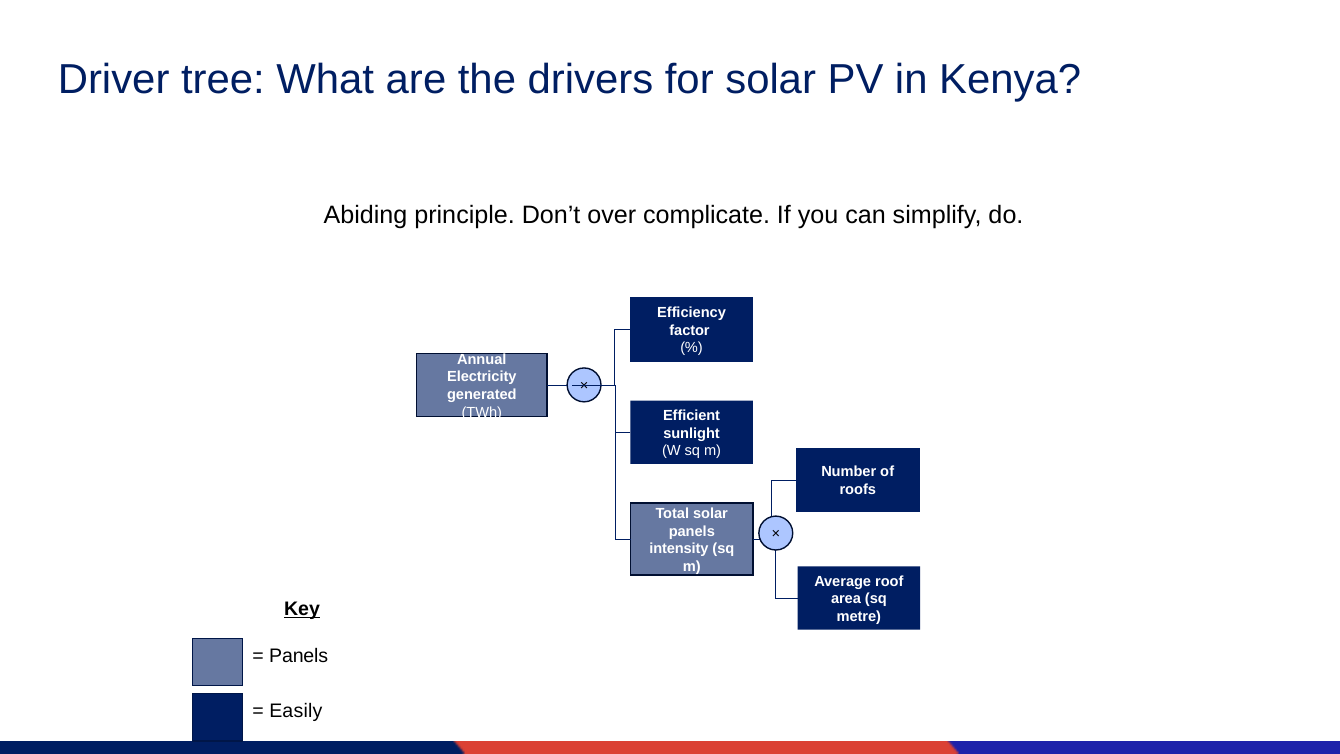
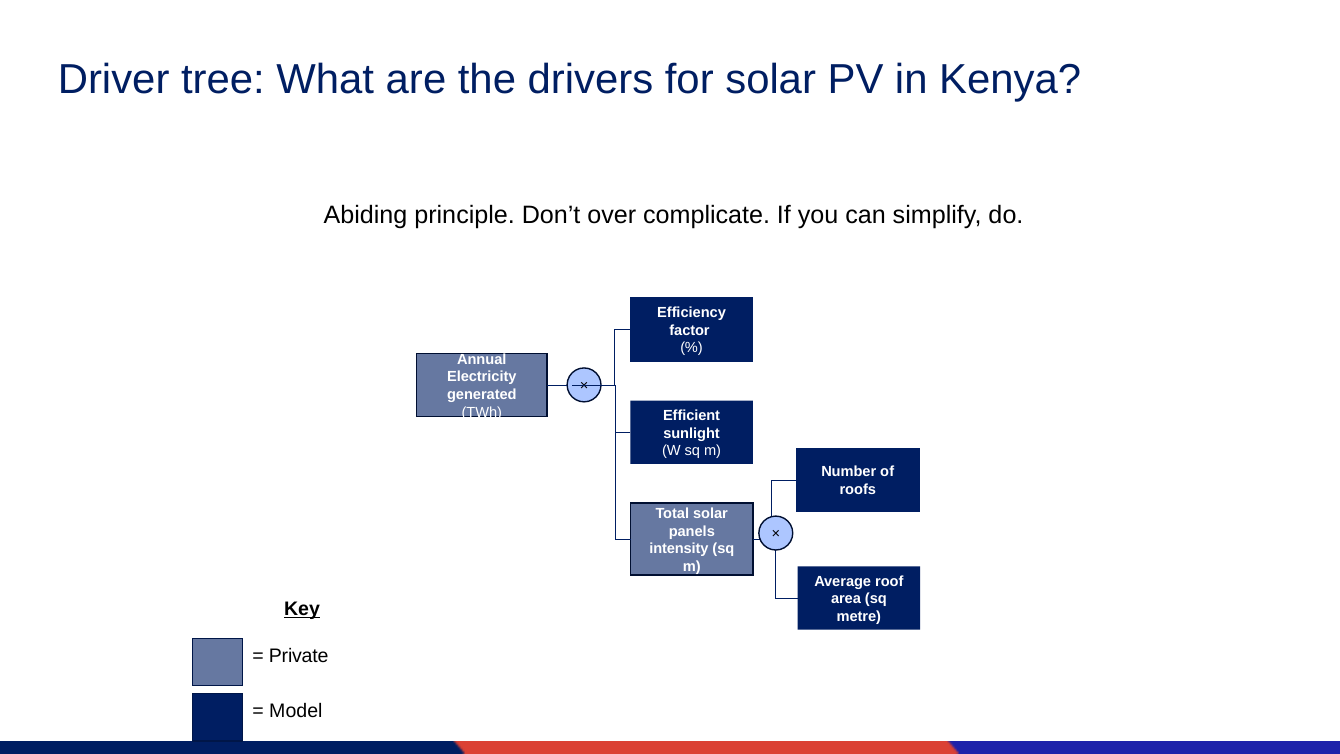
Panels at (299, 656): Panels -> Private
Easily: Easily -> Model
